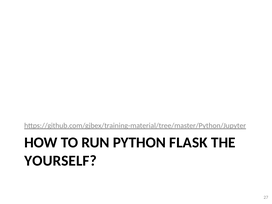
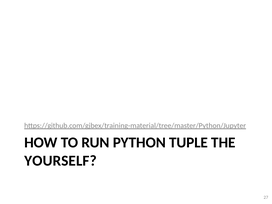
FLASK: FLASK -> TUPLE
